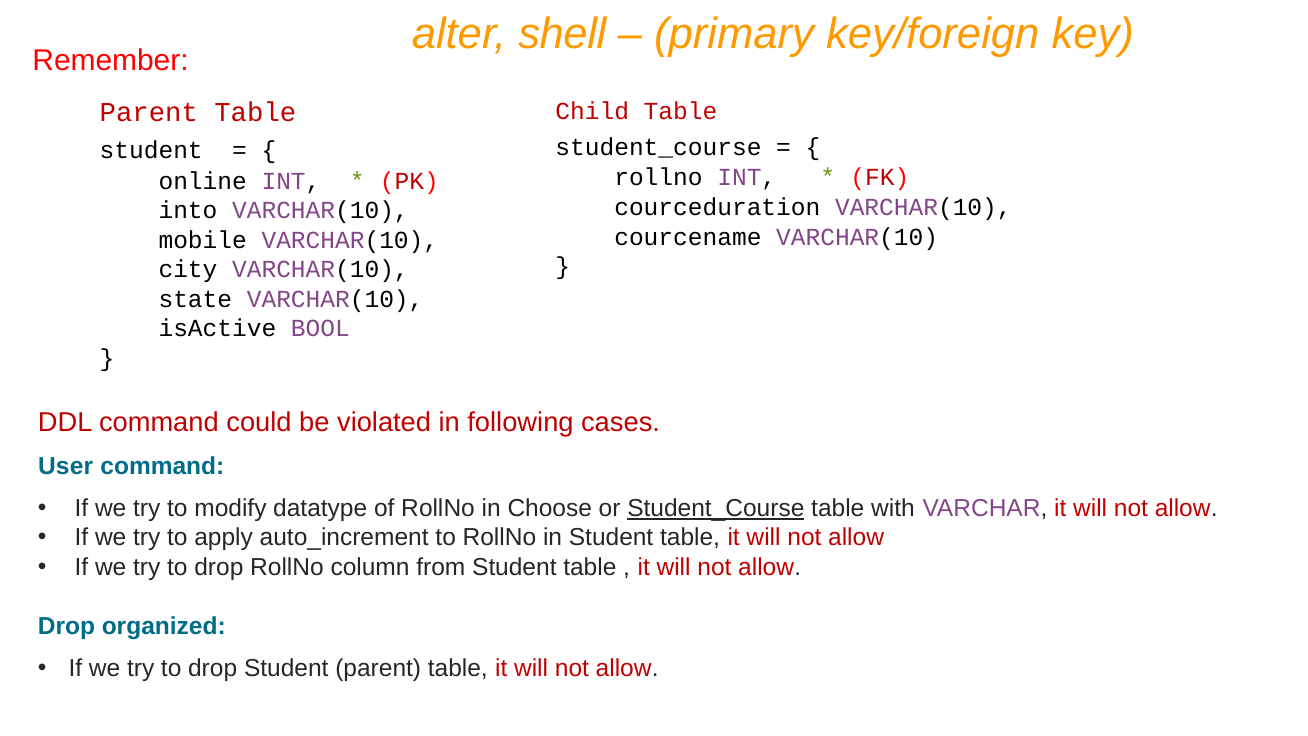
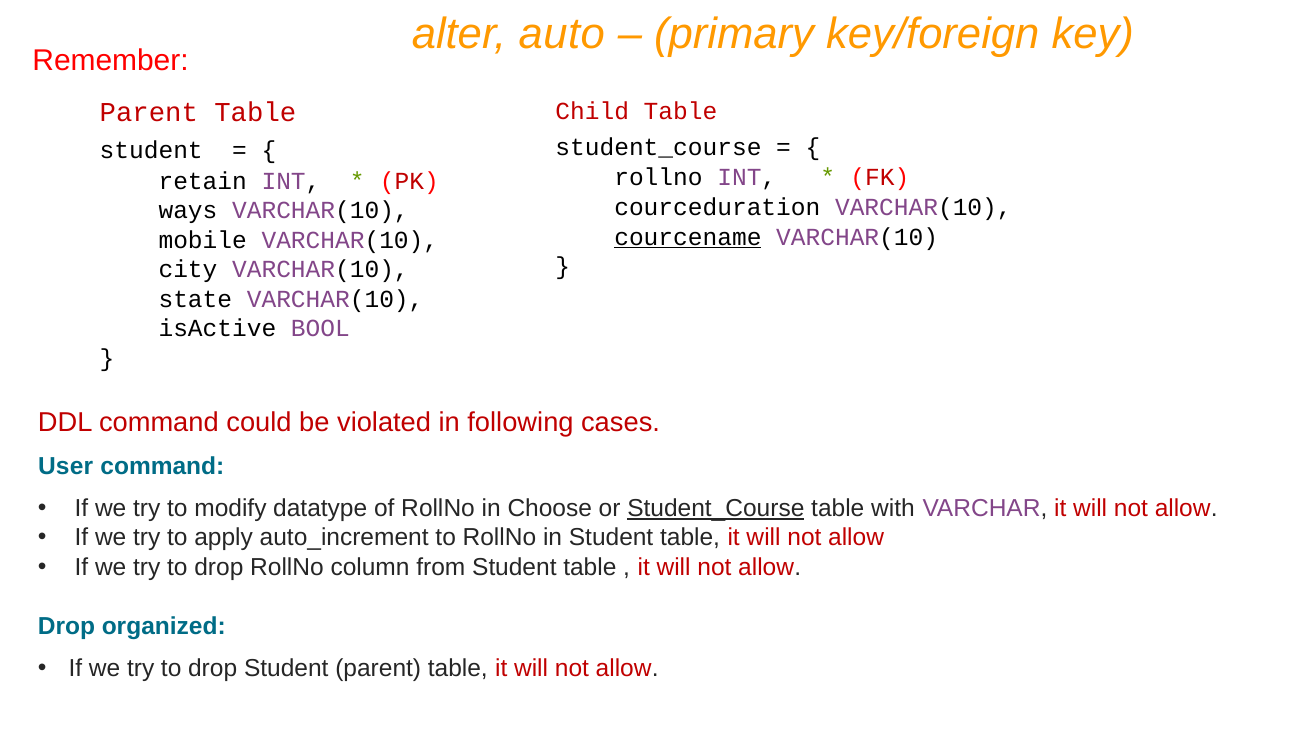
shell: shell -> auto
online: online -> retain
into: into -> ways
courcename underline: none -> present
